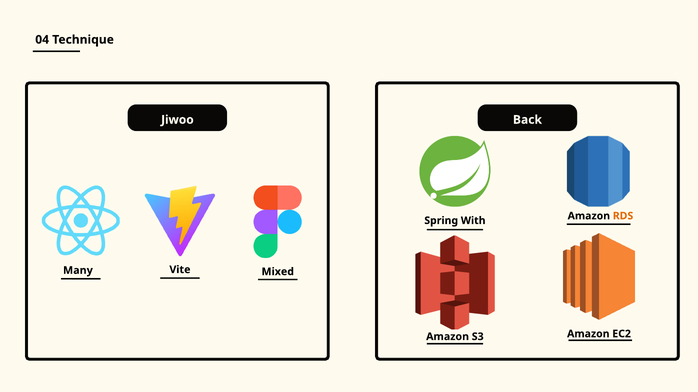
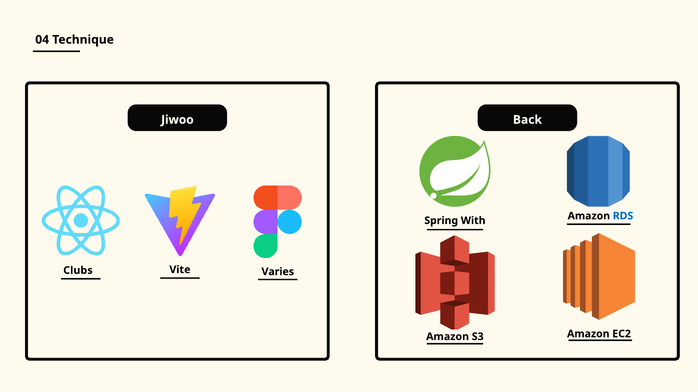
RDS colour: orange -> blue
Many: Many -> Clubs
Mixed: Mixed -> Varies
